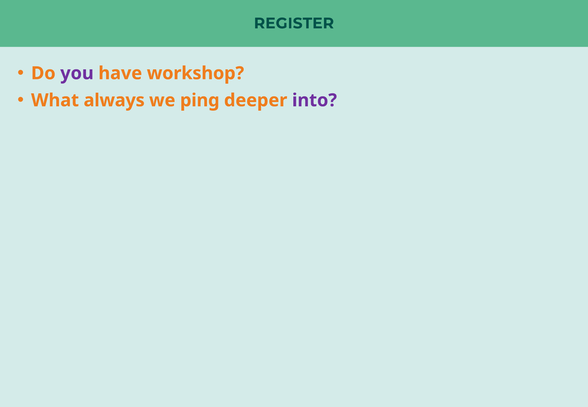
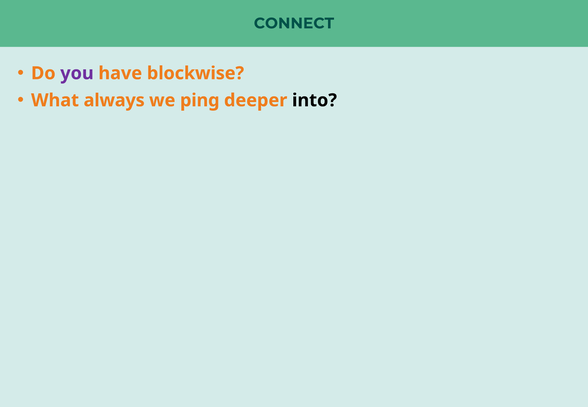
REGISTER: REGISTER -> CONNECT
workshop: workshop -> blockwise
into colour: purple -> black
